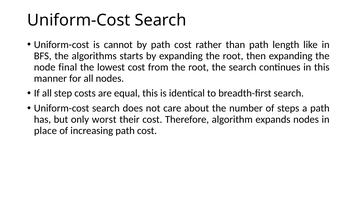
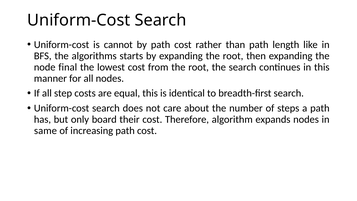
worst: worst -> board
place: place -> same
